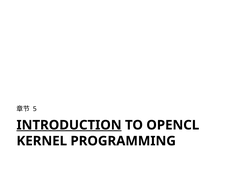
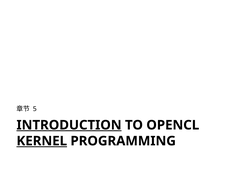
KERNEL underline: none -> present
